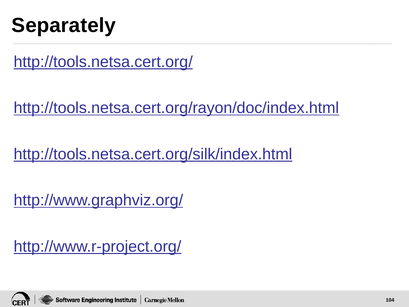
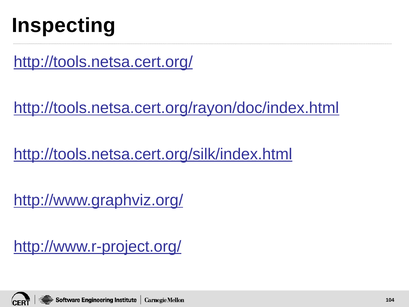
Separately: Separately -> Inspecting
